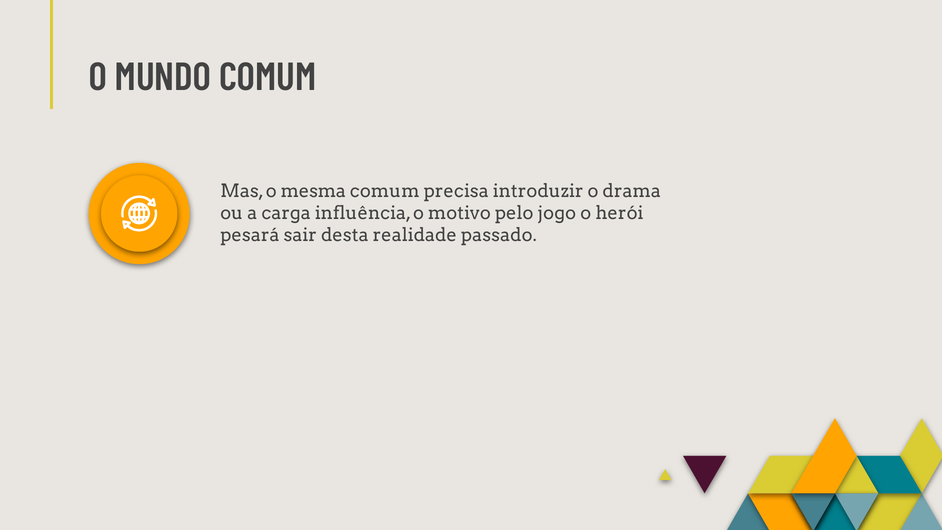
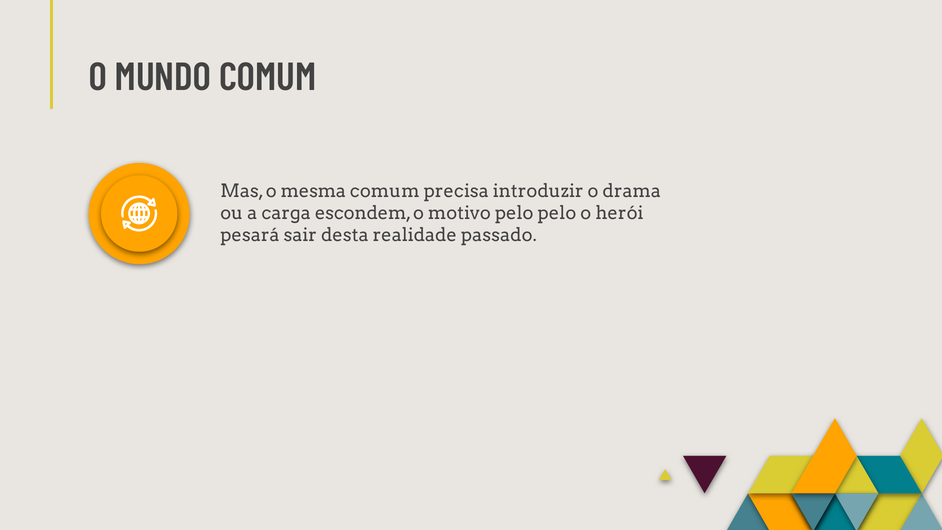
influência: influência -> escondem
pelo jogo: jogo -> pelo
